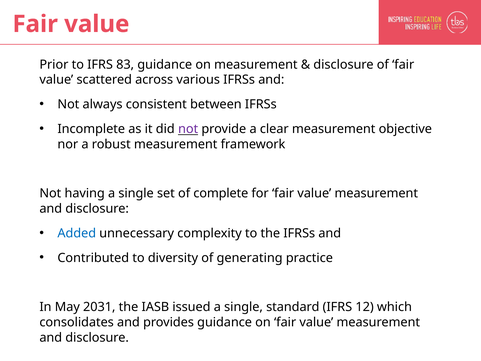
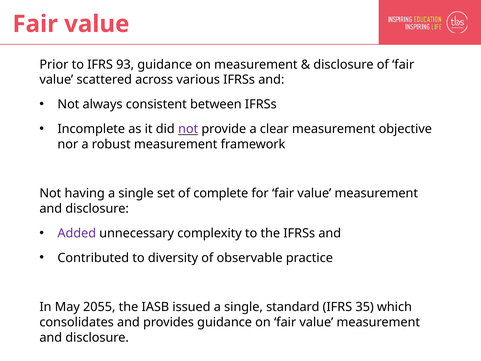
83: 83 -> 93
Added colour: blue -> purple
generating: generating -> observable
2031: 2031 -> 2055
12: 12 -> 35
